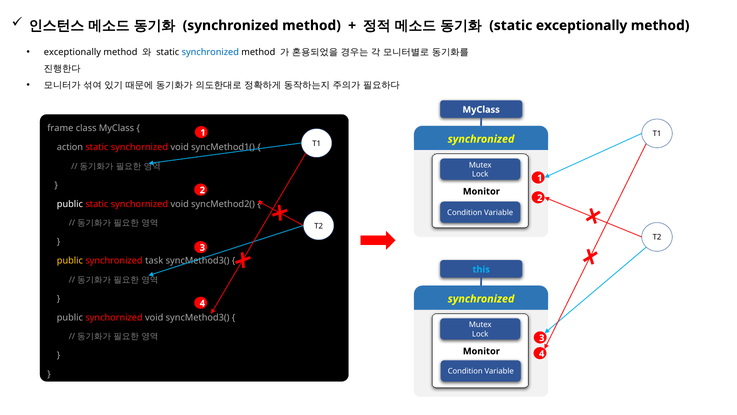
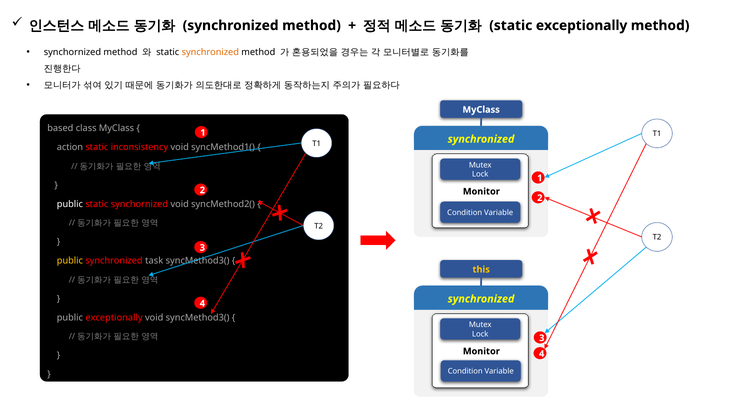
exceptionally at (72, 52): exceptionally -> synchornized
synchronized at (210, 52) colour: blue -> orange
frame: frame -> based
synchornized at (139, 147): synchornized -> inconsistency
this colour: light blue -> yellow
public synchornized: synchornized -> exceptionally
